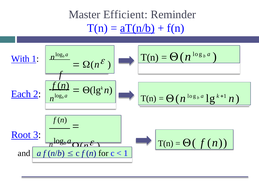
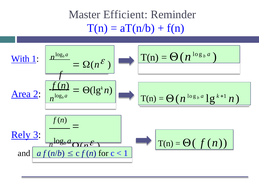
aT(n/b underline: present -> none
Each: Each -> Area
Root: Root -> Rely
